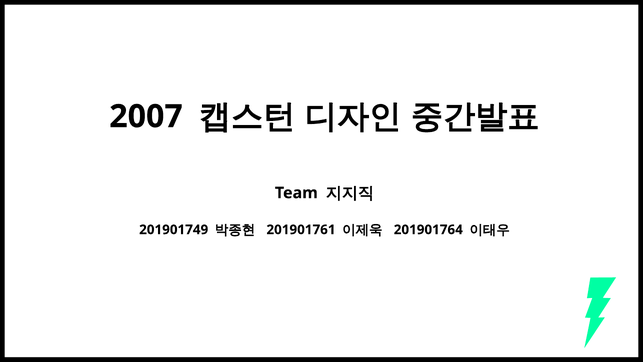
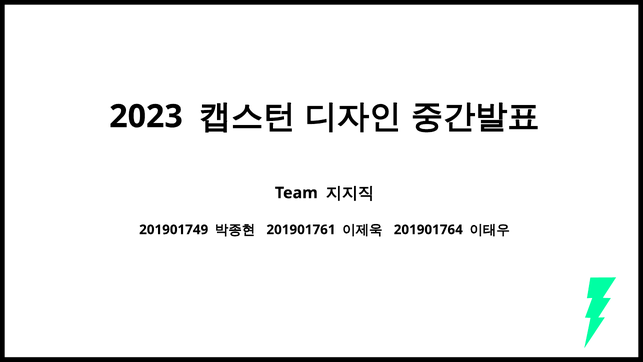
2007: 2007 -> 2023
